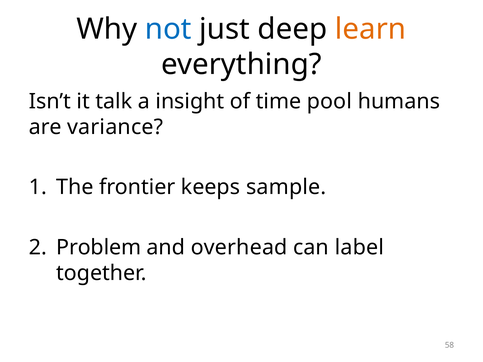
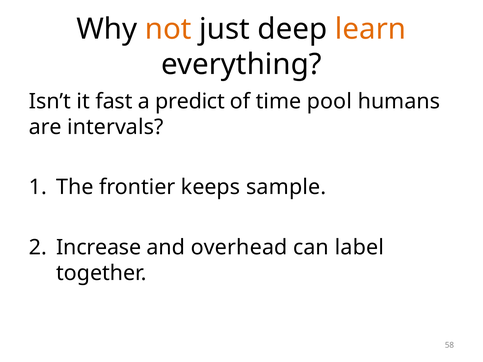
not colour: blue -> orange
talk: talk -> fast
insight: insight -> predict
variance: variance -> intervals
Problem: Problem -> Increase
